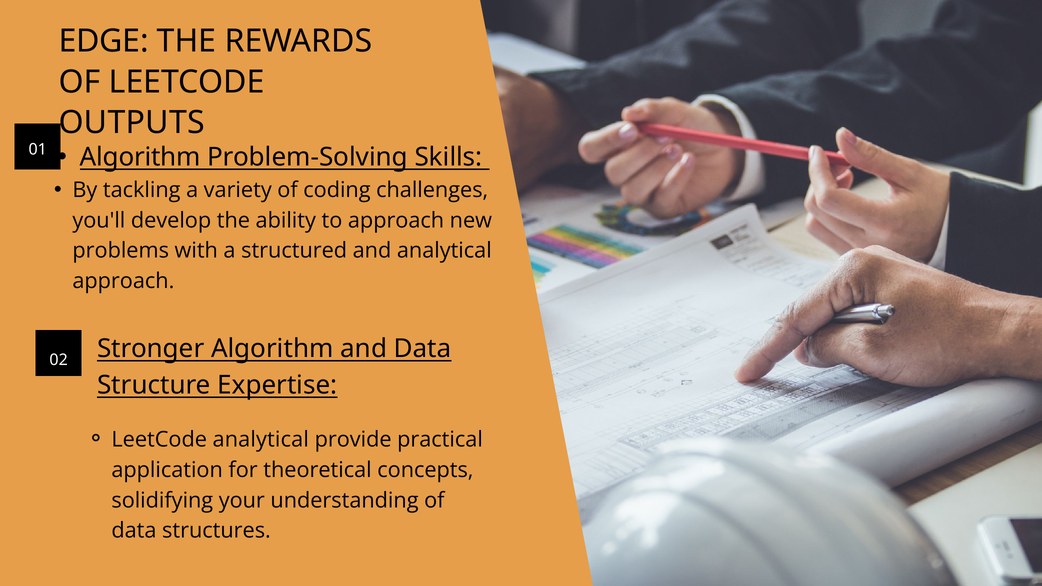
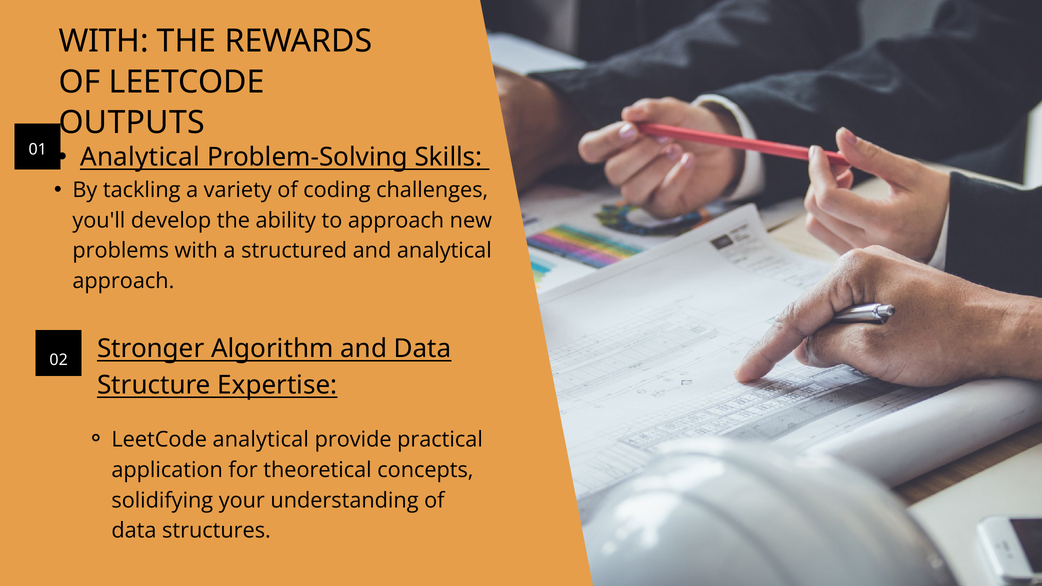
EDGE at (104, 41): EDGE -> WITH
Algorithm at (140, 157): Algorithm -> Analytical
